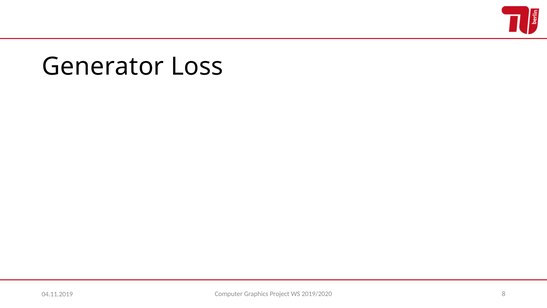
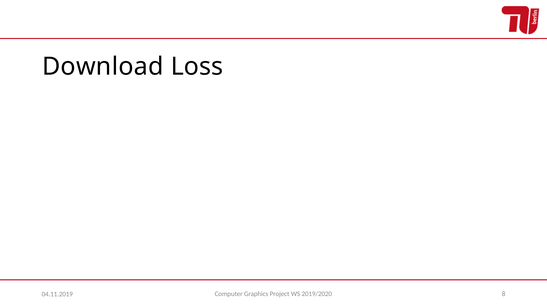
Generator: Generator -> Download
